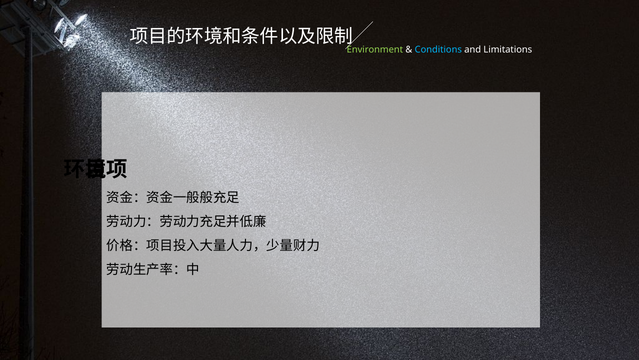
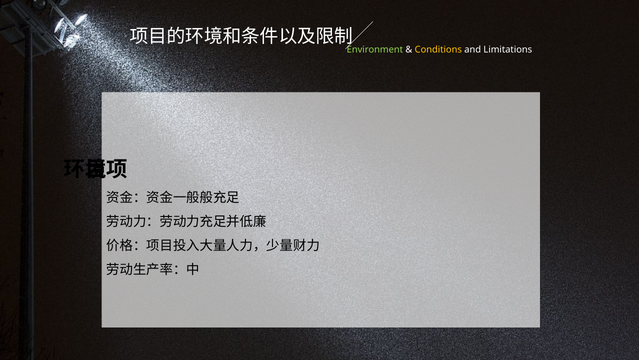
Conditions colour: light blue -> yellow
